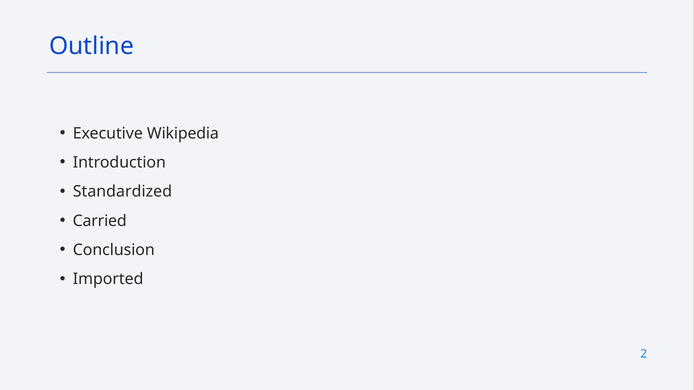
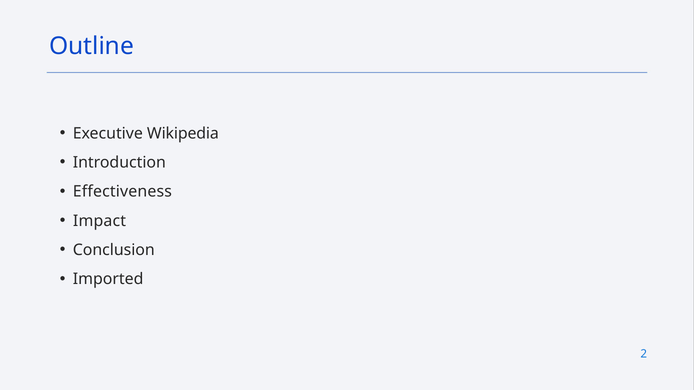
Standardized: Standardized -> Effectiveness
Carried: Carried -> Impact
